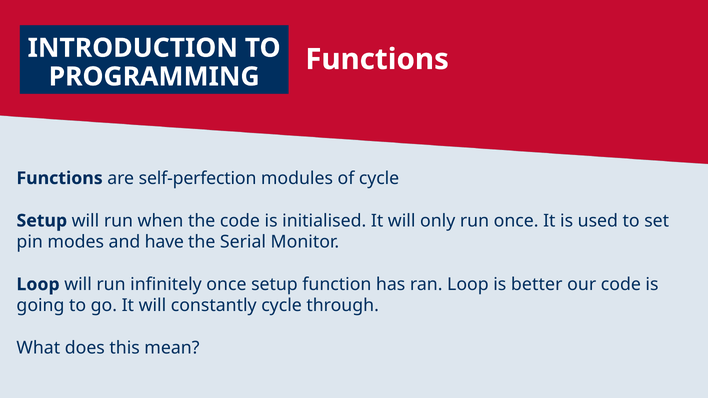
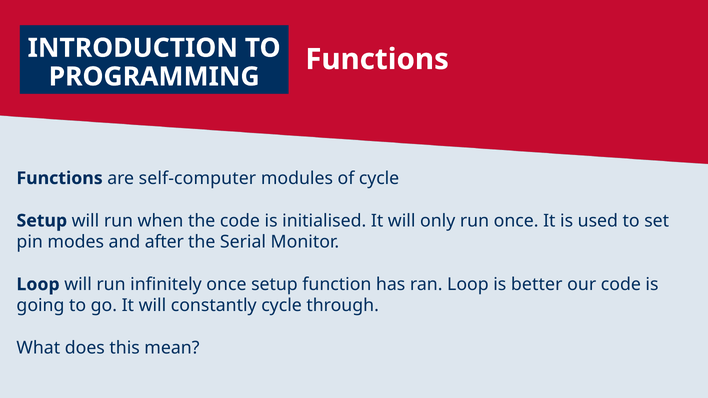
self-perfection: self-perfection -> self-computer
have: have -> after
